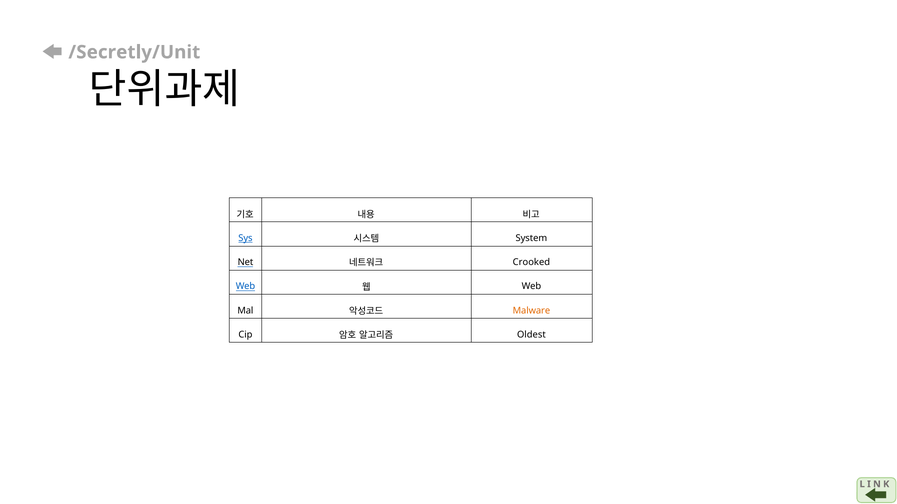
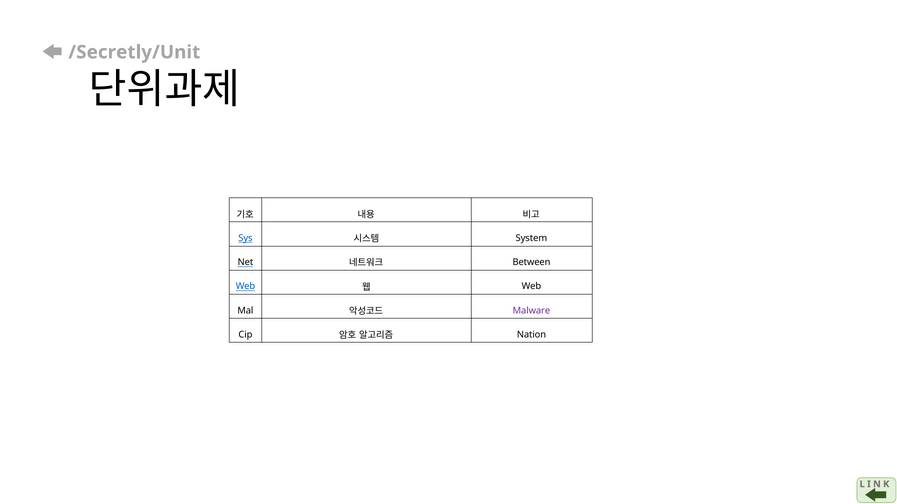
Crooked: Crooked -> Between
Malware colour: orange -> purple
Oldest: Oldest -> Nation
